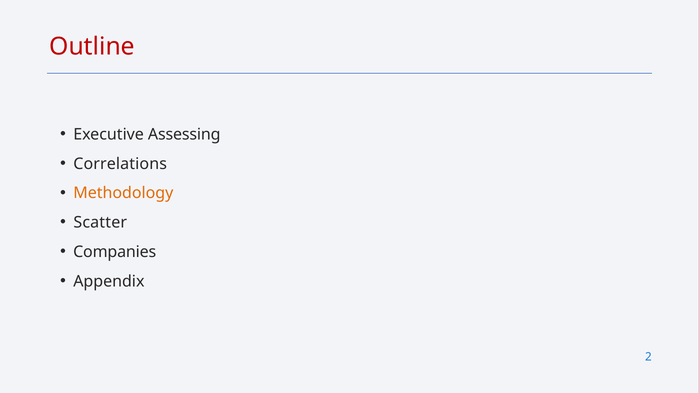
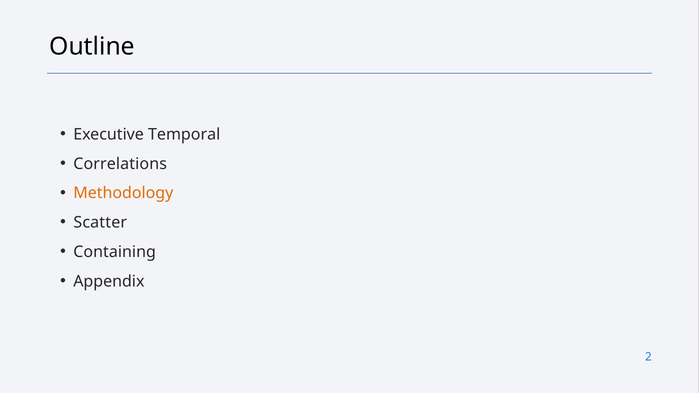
Outline colour: red -> black
Assessing: Assessing -> Temporal
Companies: Companies -> Containing
